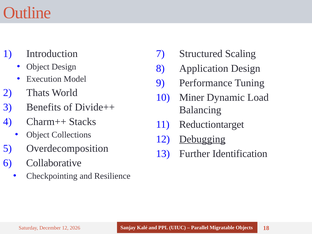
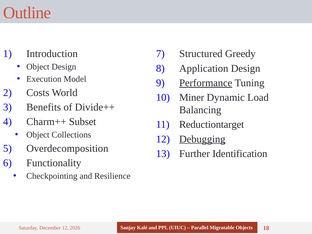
Scaling: Scaling -> Greedy
Performance underline: none -> present
Thats: Thats -> Costs
Stacks: Stacks -> Subset
Collaborative: Collaborative -> Functionality
